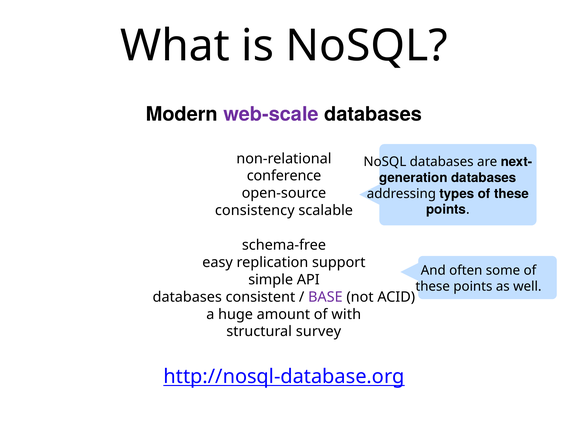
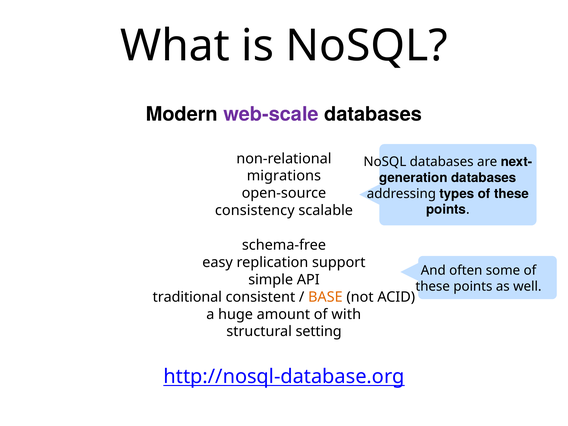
conference: conference -> migrations
databases at (187, 297): databases -> traditional
BASE colour: purple -> orange
survey: survey -> setting
